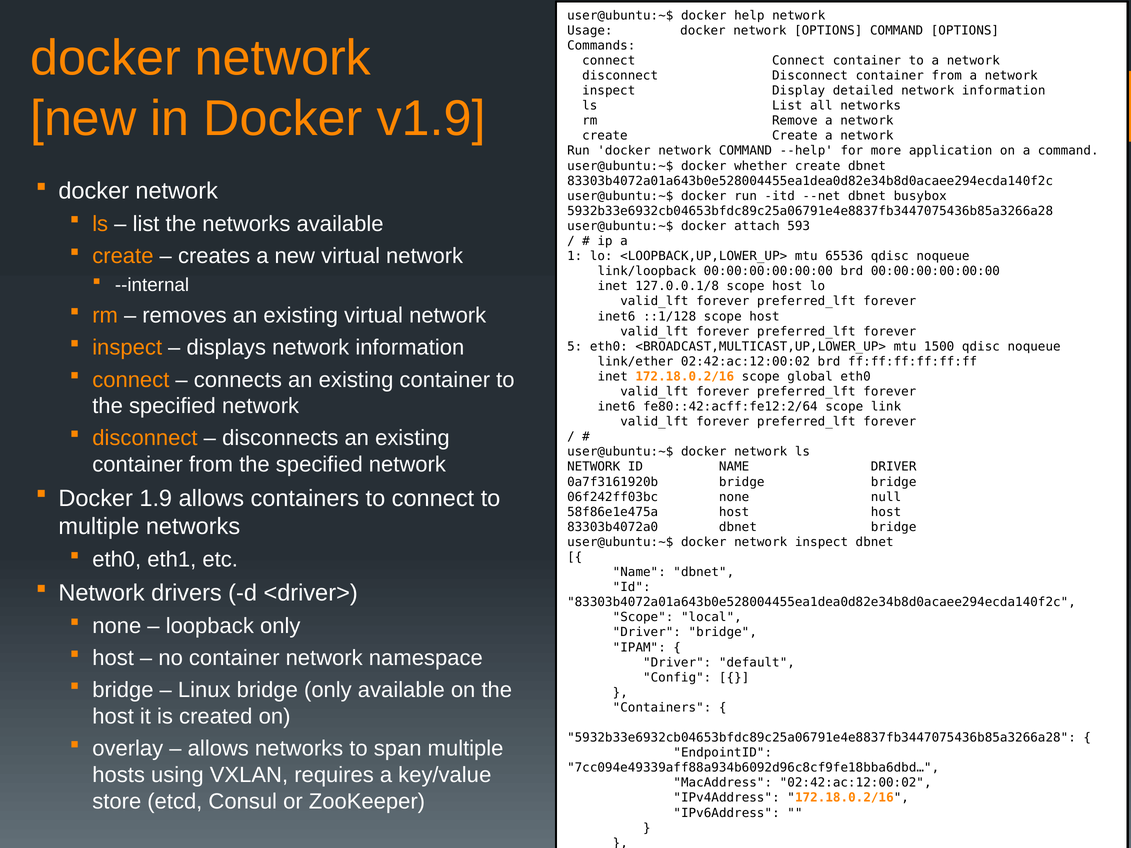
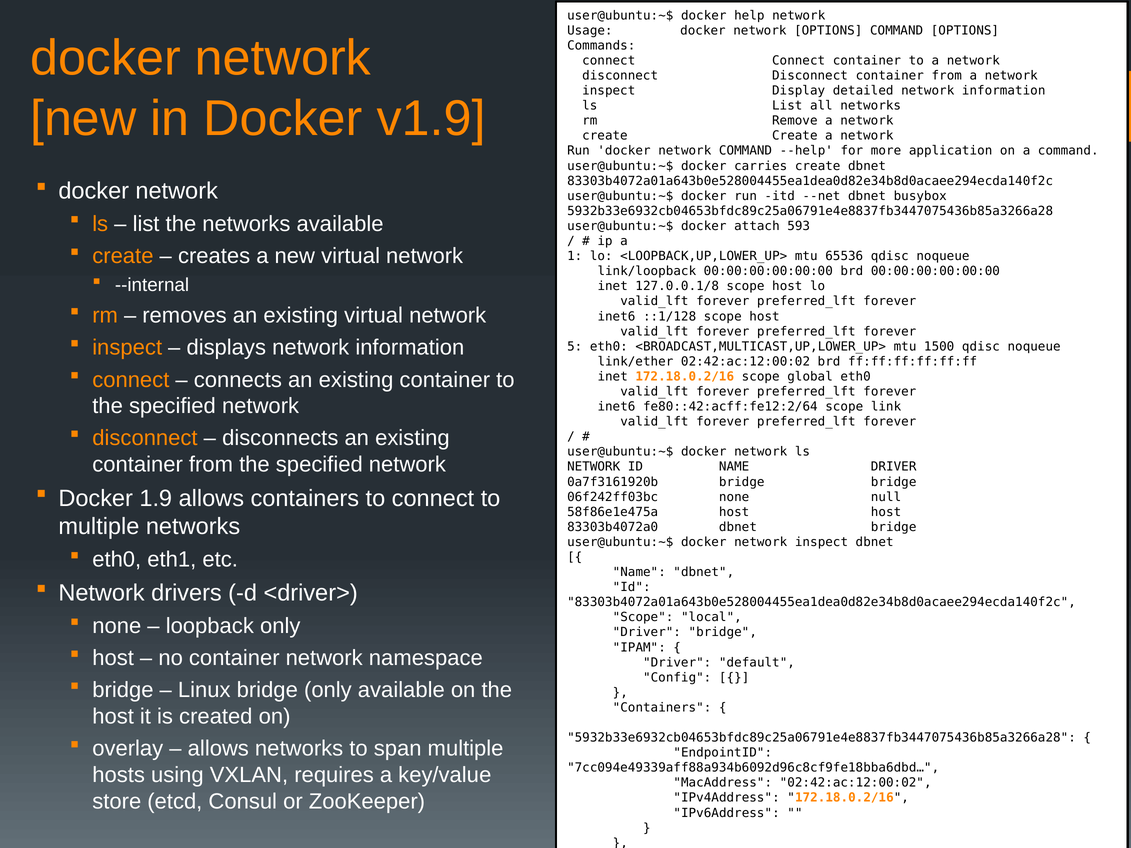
whether: whether -> carries
